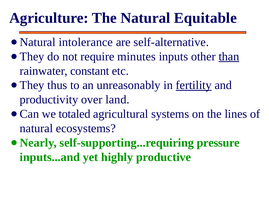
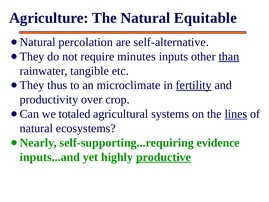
intolerance: intolerance -> percolation
constant: constant -> tangible
unreasonably: unreasonably -> microclimate
land: land -> crop
lines underline: none -> present
pressure: pressure -> evidence
productive underline: none -> present
